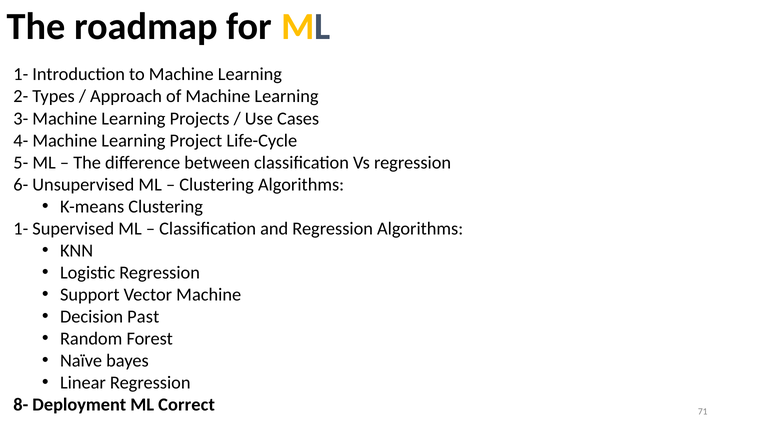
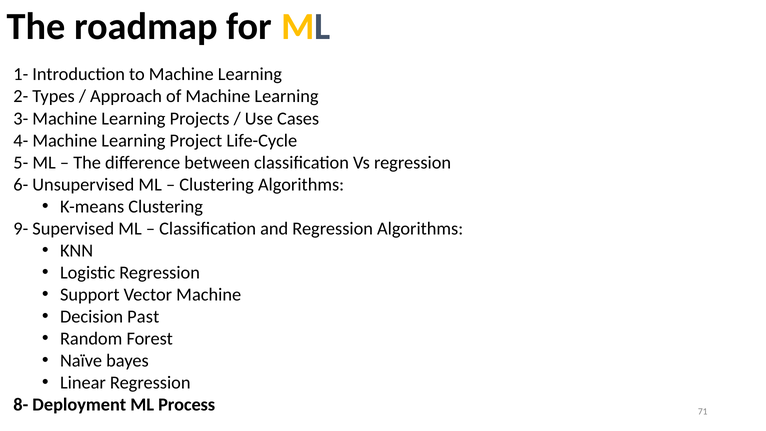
1- at (21, 228): 1- -> 9-
Correct: Correct -> Process
